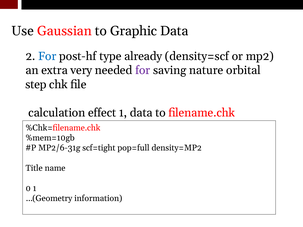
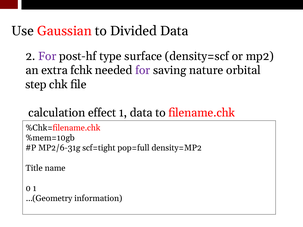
Graphic: Graphic -> Divided
For at (47, 56) colour: blue -> purple
already: already -> surface
very: very -> fchk
